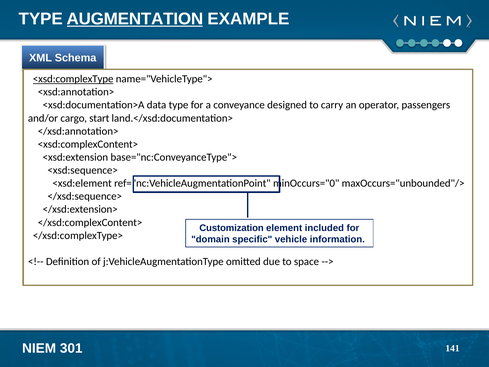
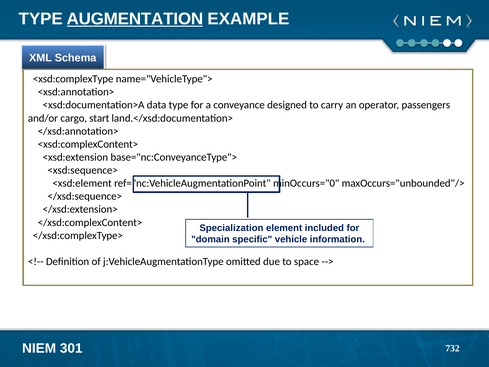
<xsd:complexType underline: present -> none
Customization: Customization -> Specialization
141: 141 -> 732
